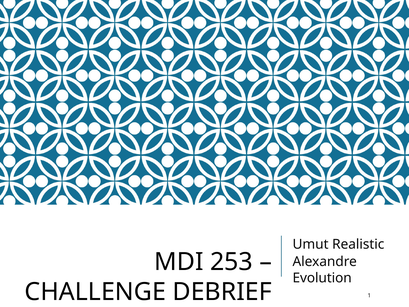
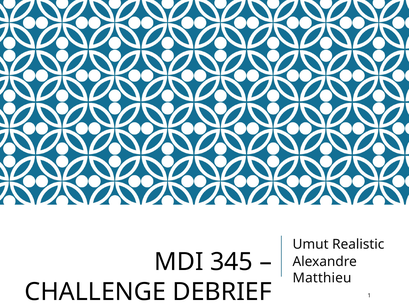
253: 253 -> 345
Evolution: Evolution -> Matthieu
